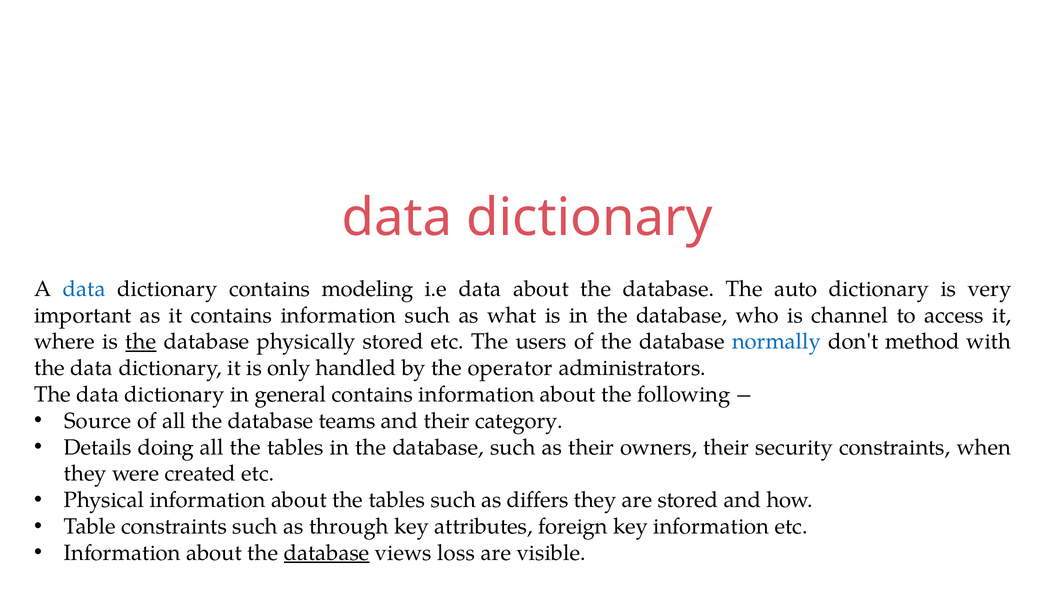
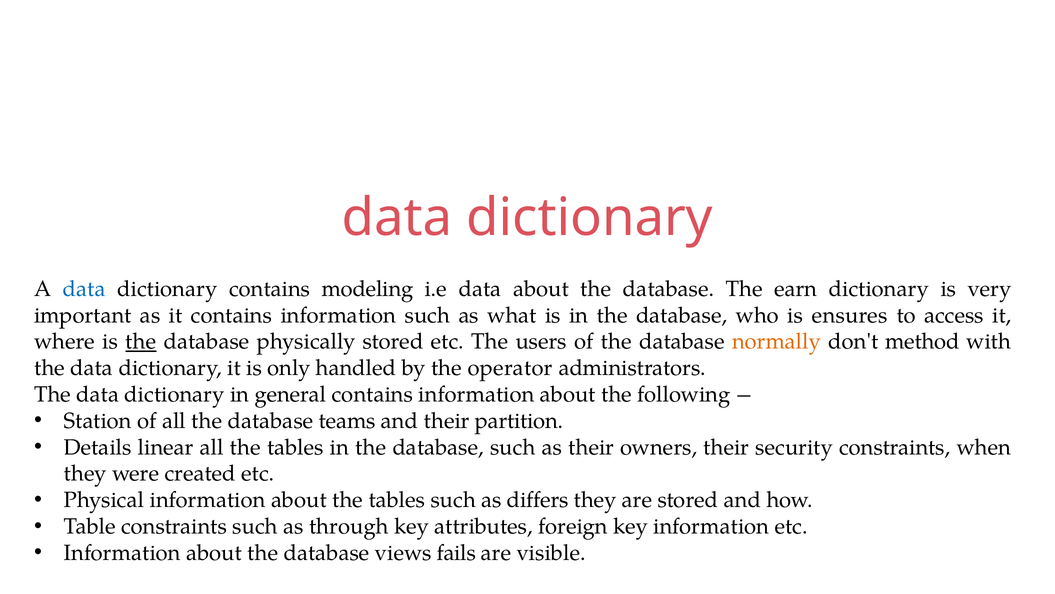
auto: auto -> earn
channel: channel -> ensures
normally colour: blue -> orange
Source: Source -> Station
category: category -> partition
doing: doing -> linear
database at (327, 552) underline: present -> none
loss: loss -> fails
